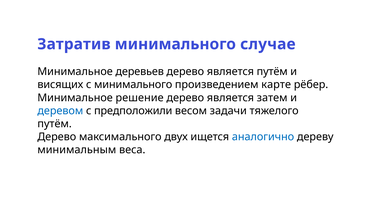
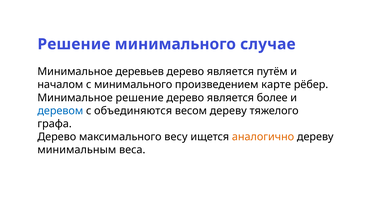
Затратив at (74, 44): Затратив -> Решение
висящих: висящих -> началом
затем: затем -> более
предположили: предположили -> объединяются
весом задачи: задачи -> дереву
путём at (55, 124): путём -> графа
двух: двух -> весу
аналогично colour: blue -> orange
